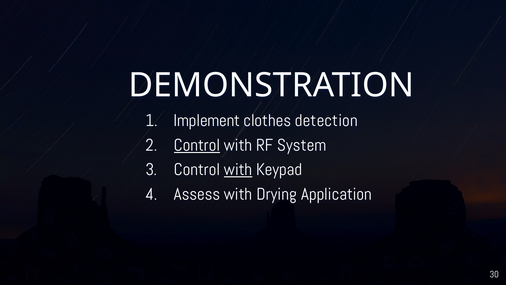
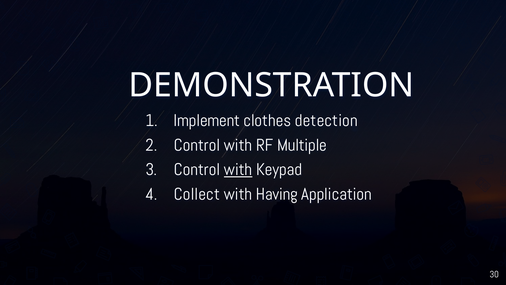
Control at (197, 145) underline: present -> none
System: System -> Multiple
Assess: Assess -> Collect
Drying: Drying -> Having
